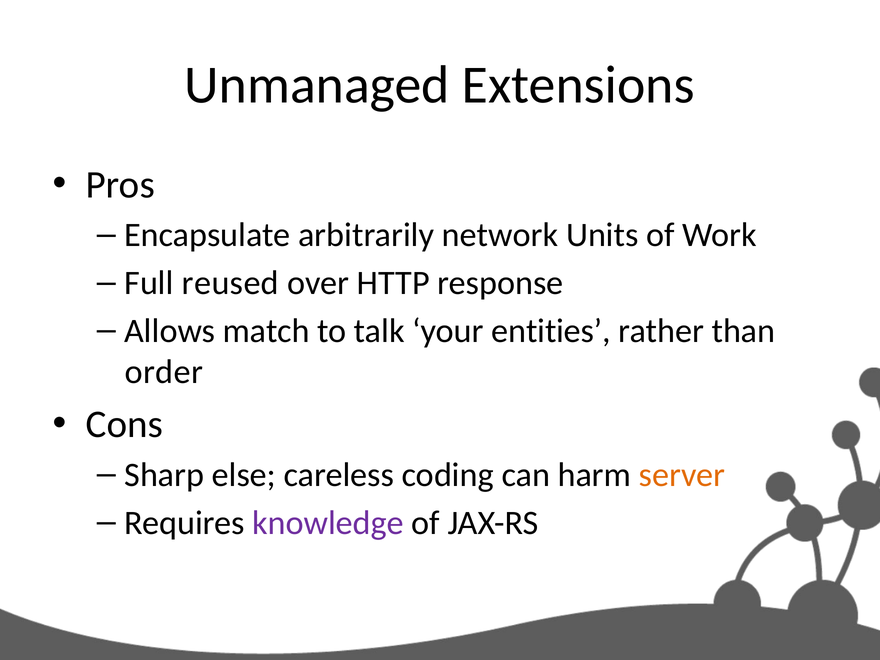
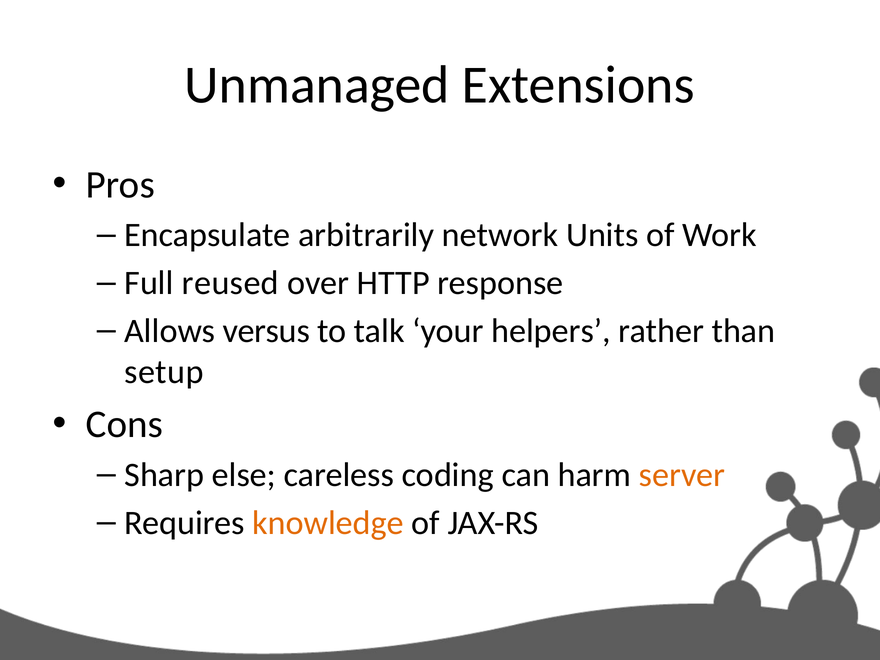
match: match -> versus
entities: entities -> helpers
order: order -> setup
knowledge colour: purple -> orange
